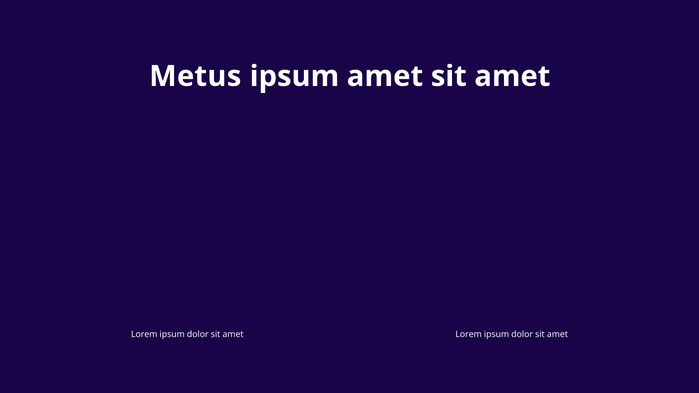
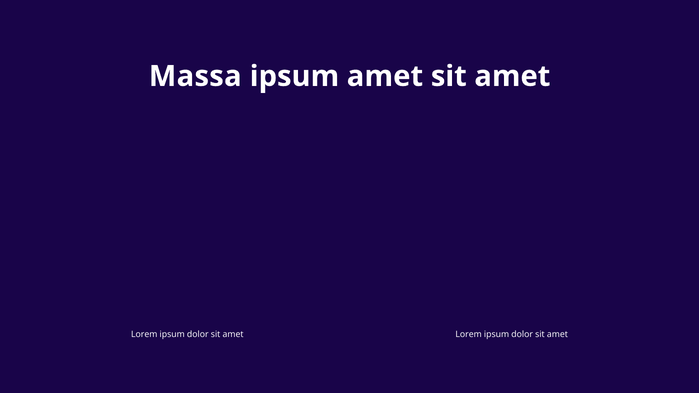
Metus: Metus -> Massa
